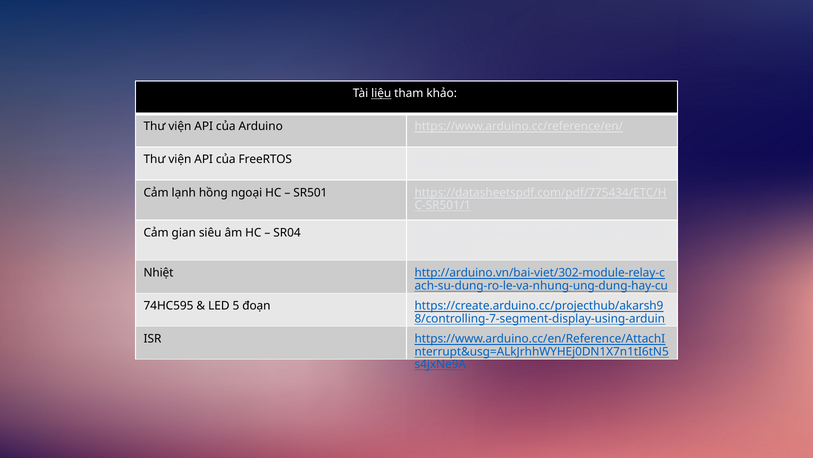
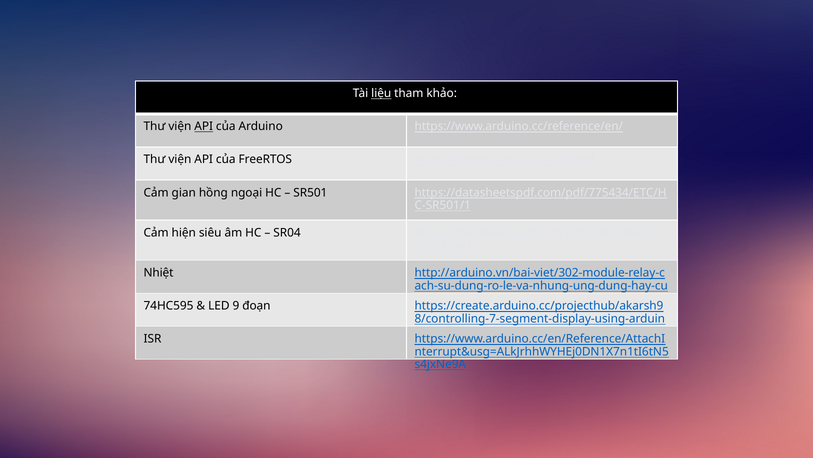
API at (204, 126) underline: none -> present
lạnh: lạnh -> gian
gian: gian -> hiện
5: 5 -> 9
